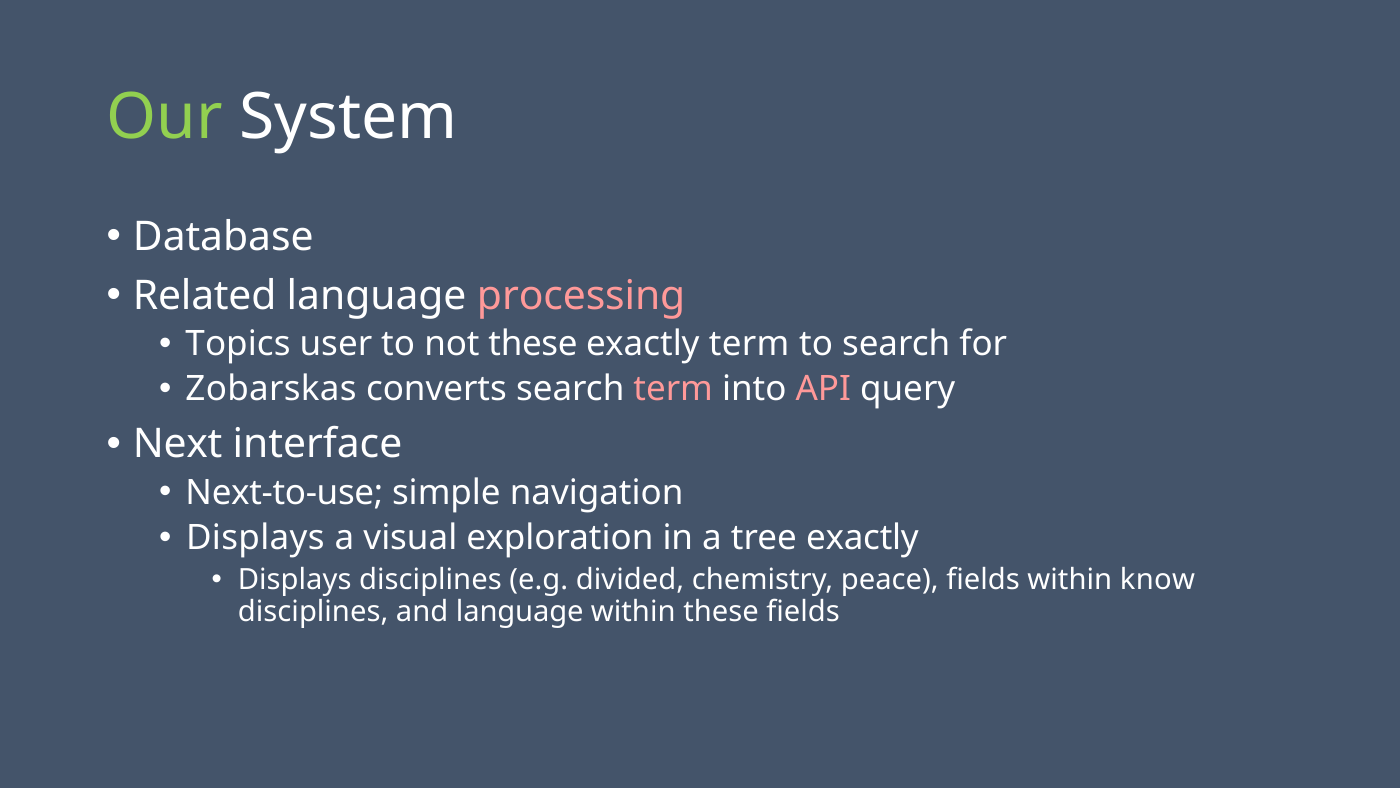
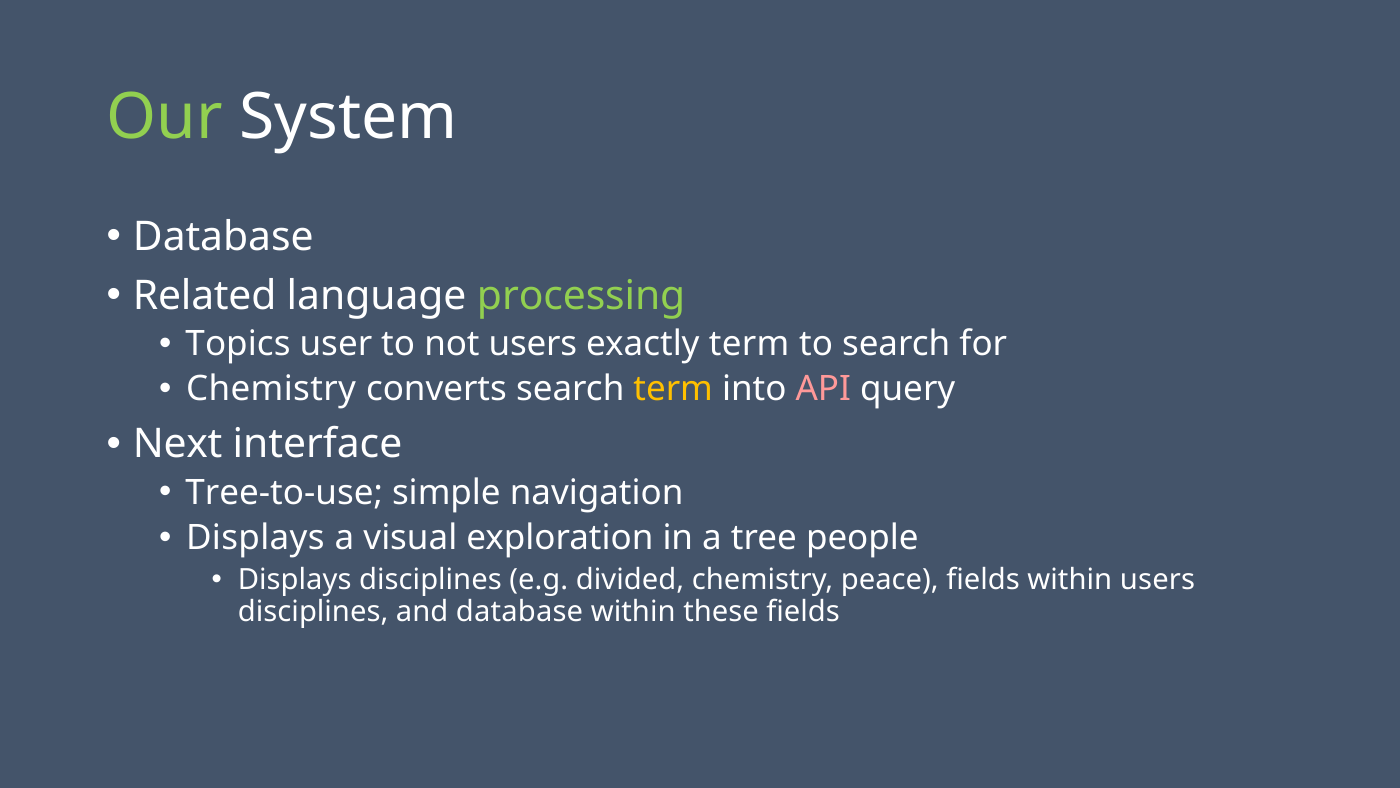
processing colour: pink -> light green
not these: these -> users
Zobarskas at (271, 389): Zobarskas -> Chemistry
term at (673, 389) colour: pink -> yellow
Next-to-use: Next-to-use -> Tree-to-use
tree exactly: exactly -> people
within know: know -> users
and language: language -> database
